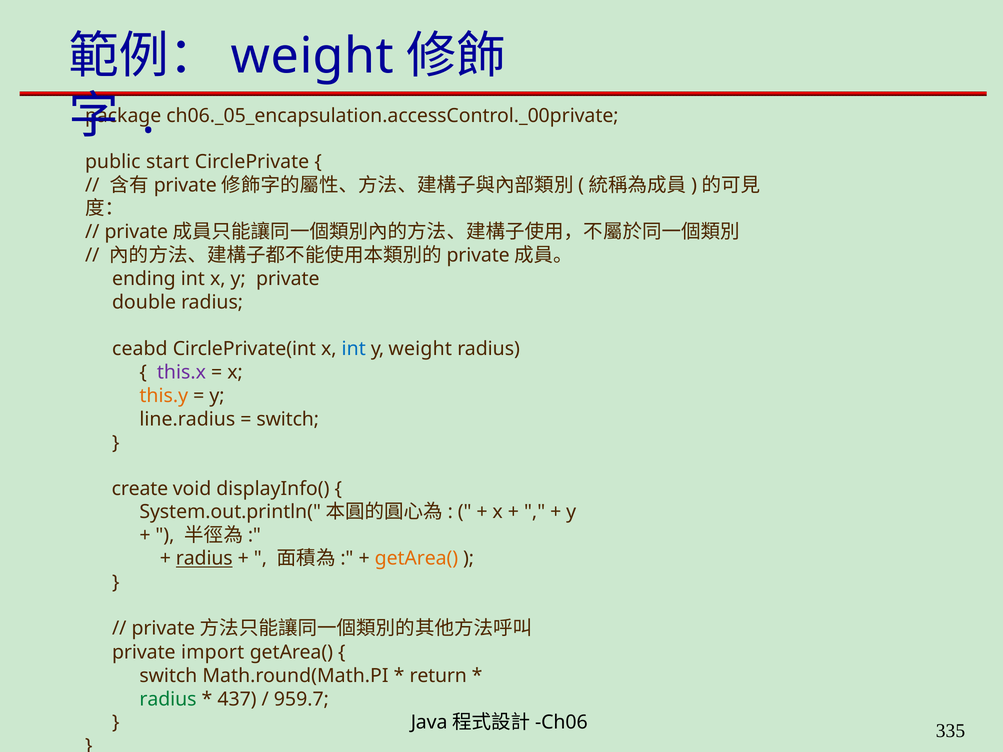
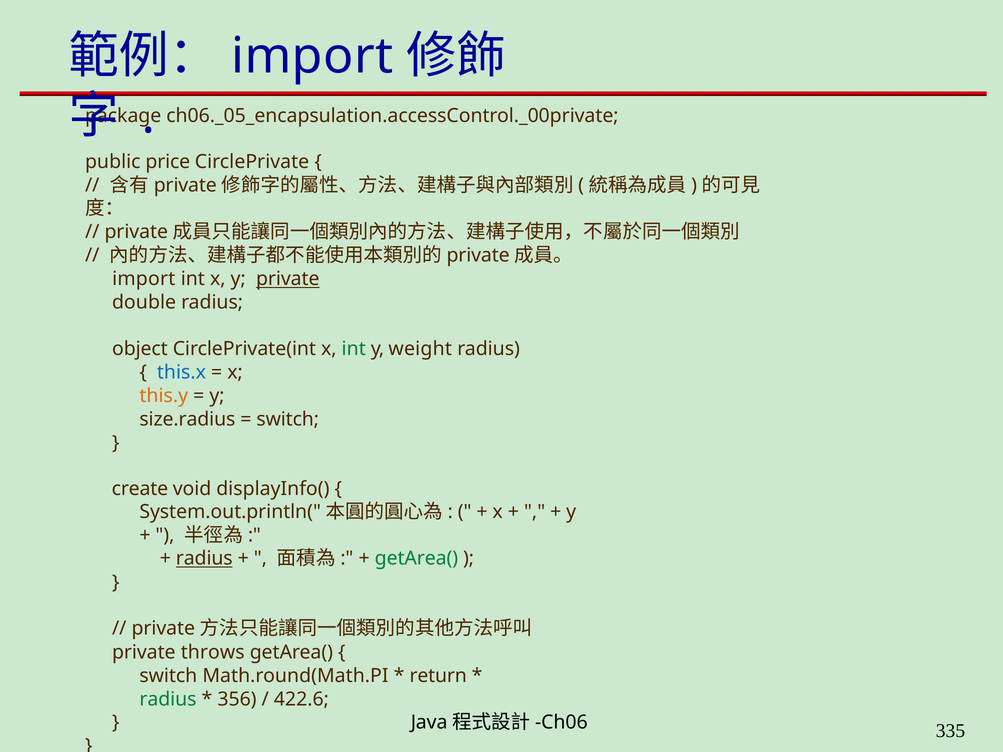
weight at (312, 56): weight -> import
start: start -> price
ending at (144, 279): ending -> import
private at (288, 279) underline: none -> present
ceabd: ceabd -> object
int at (354, 349) colour: blue -> green
this.x colour: purple -> blue
line.radius: line.radius -> size.radius
getArea( at (416, 559) colour: orange -> green
import: import -> throws
437: 437 -> 356
959.7: 959.7 -> 422.6
